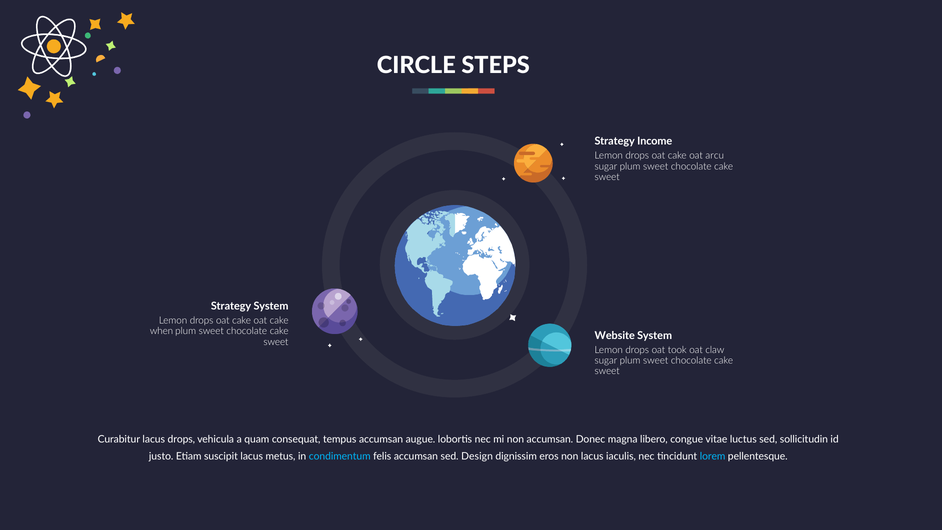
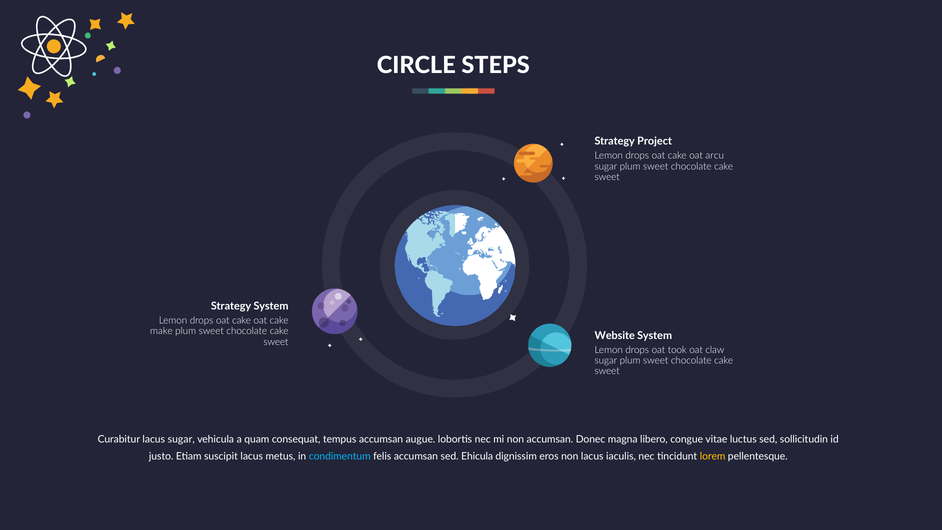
Income: Income -> Project
when: when -> make
lacus drops: drops -> sugar
Design: Design -> Ehicula
lorem colour: light blue -> yellow
